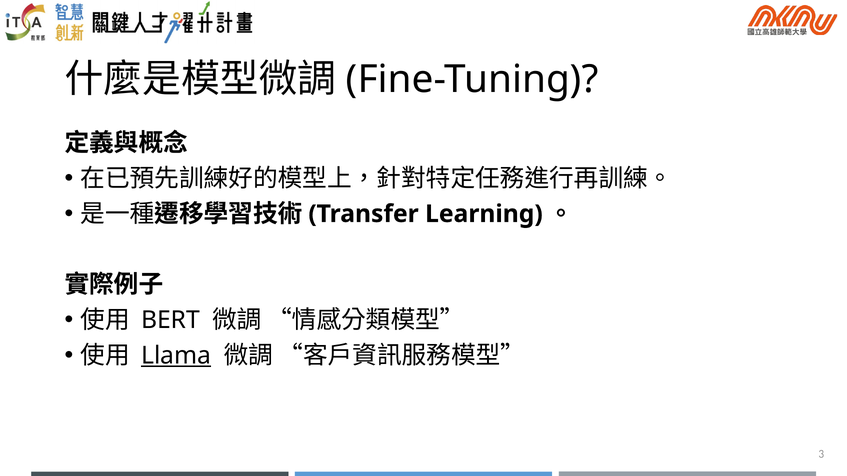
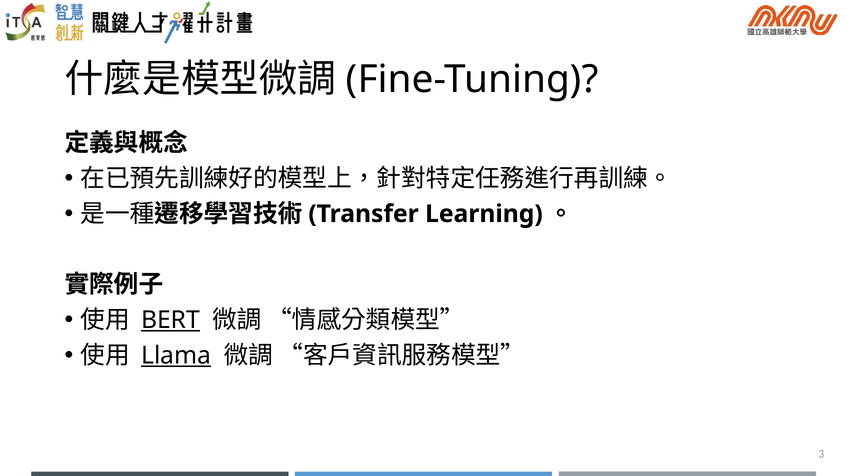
BERT underline: none -> present
